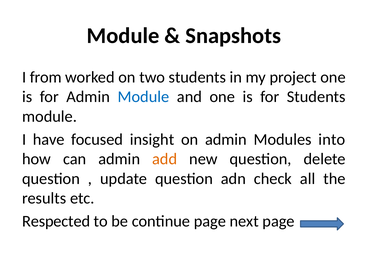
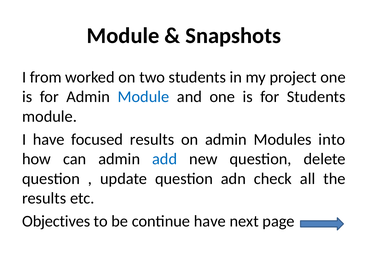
focused insight: insight -> results
add colour: orange -> blue
Respected: Respected -> Objectives
continue page: page -> have
